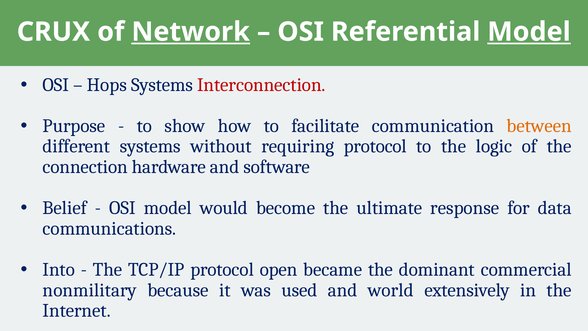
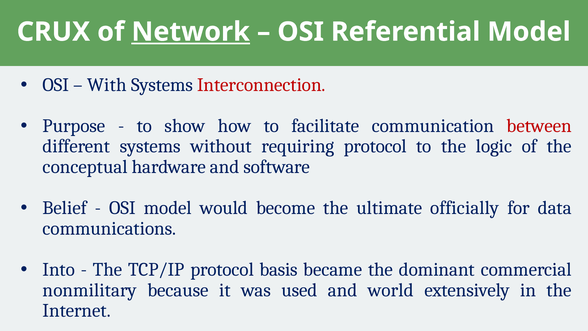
Model at (529, 32) underline: present -> none
Hops: Hops -> With
between colour: orange -> red
connection: connection -> conceptual
response: response -> officially
open: open -> basis
